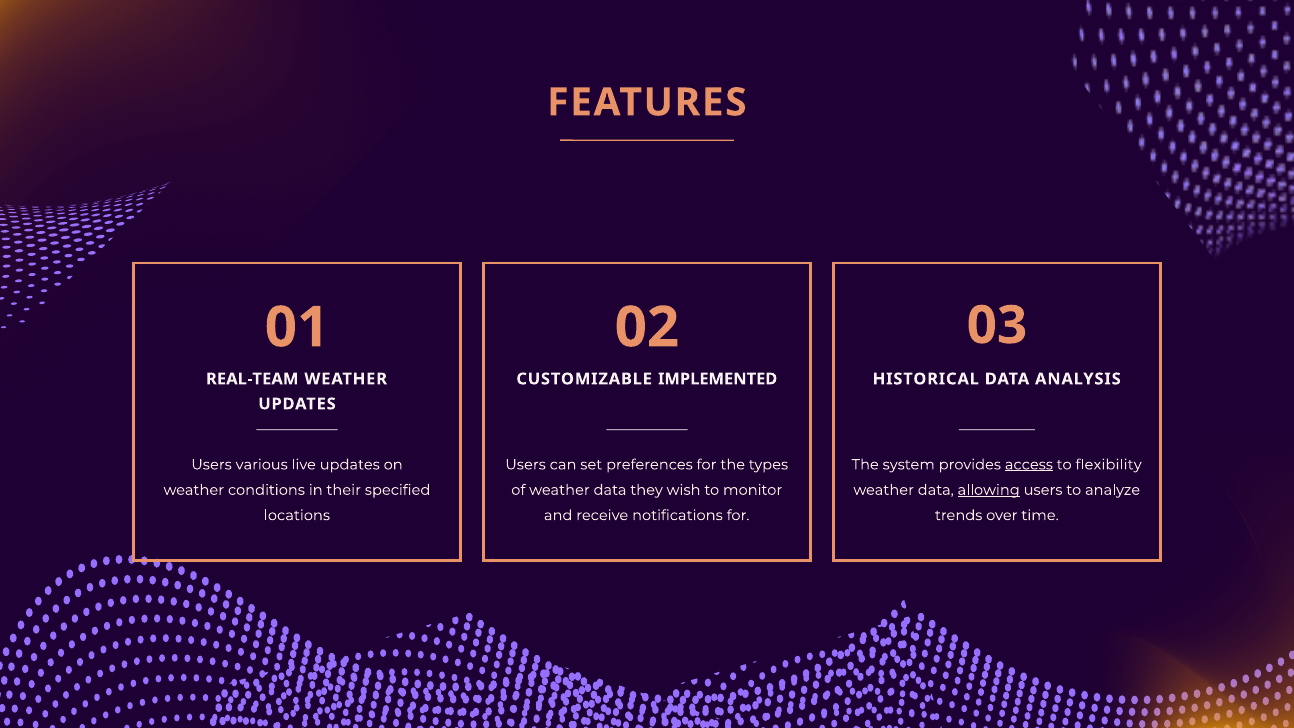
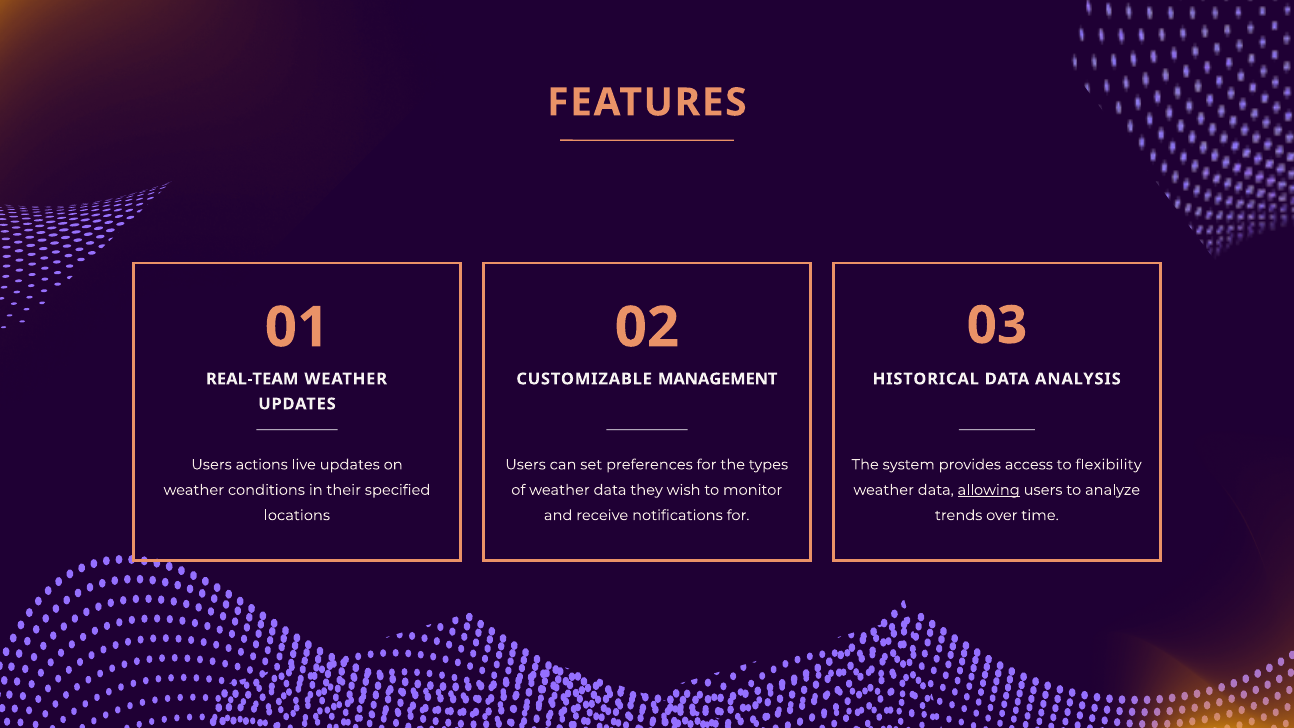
IMPLEMENTED: IMPLEMENTED -> MANAGEMENT
access underline: present -> none
various: various -> actions
